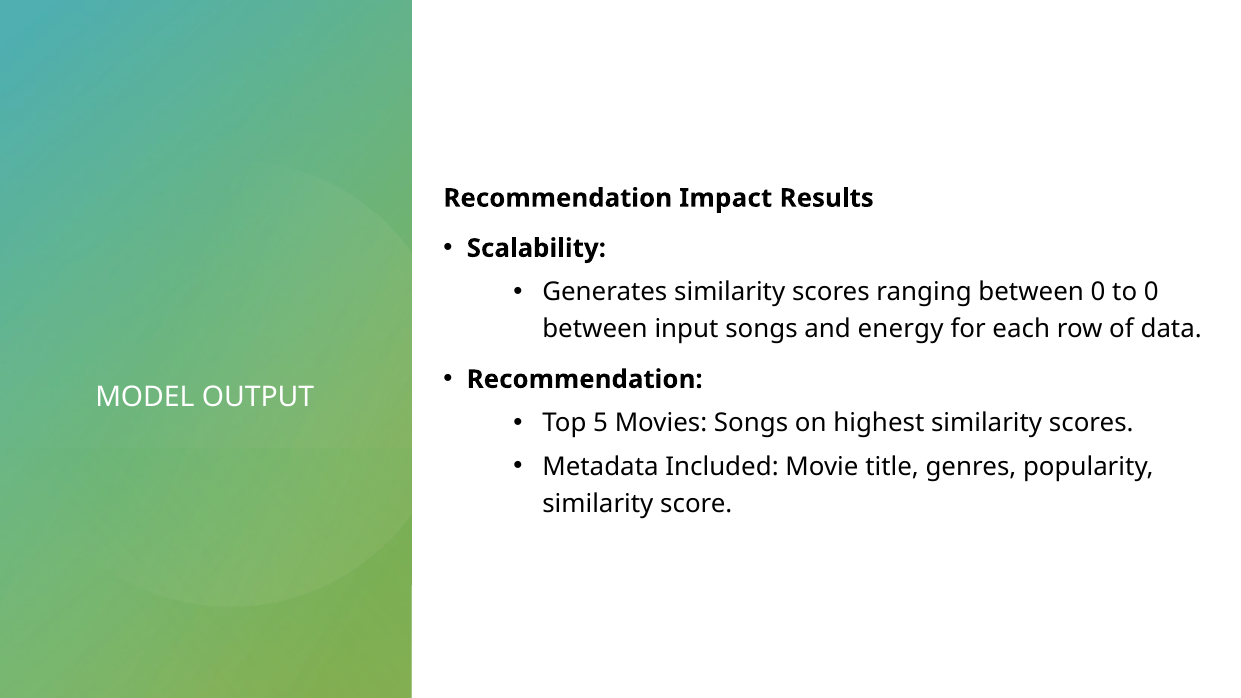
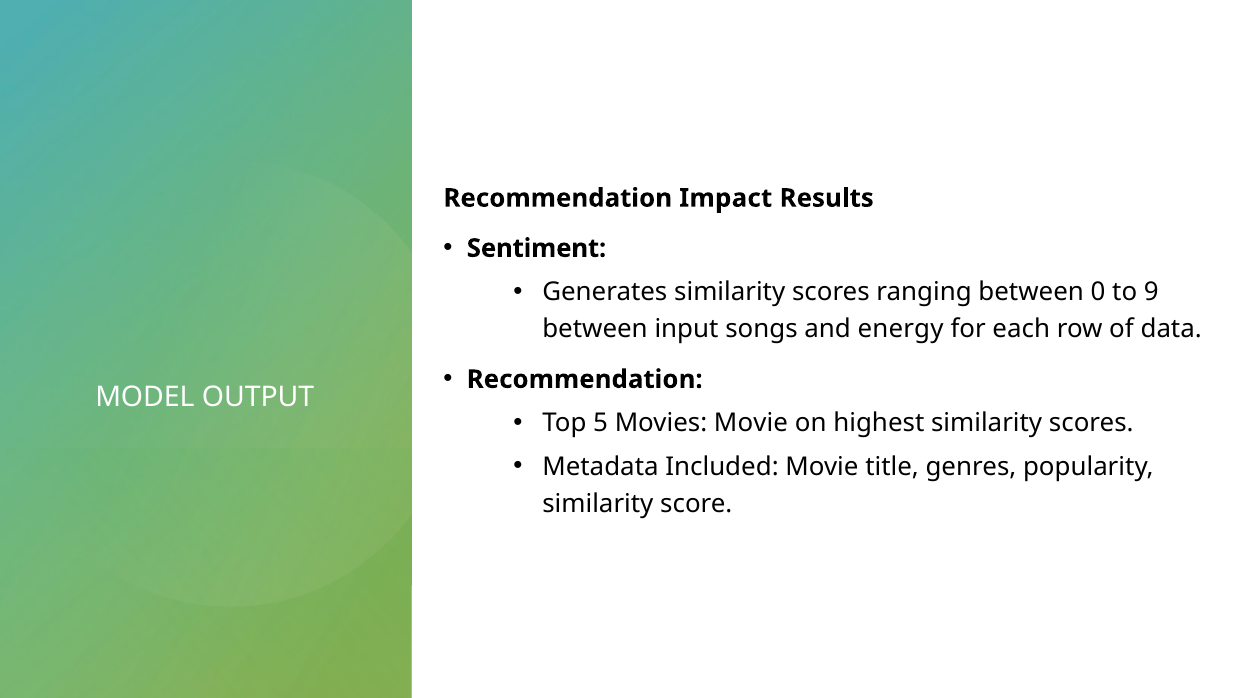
Scalability: Scalability -> Sentiment
to 0: 0 -> 9
Movies Songs: Songs -> Movie
